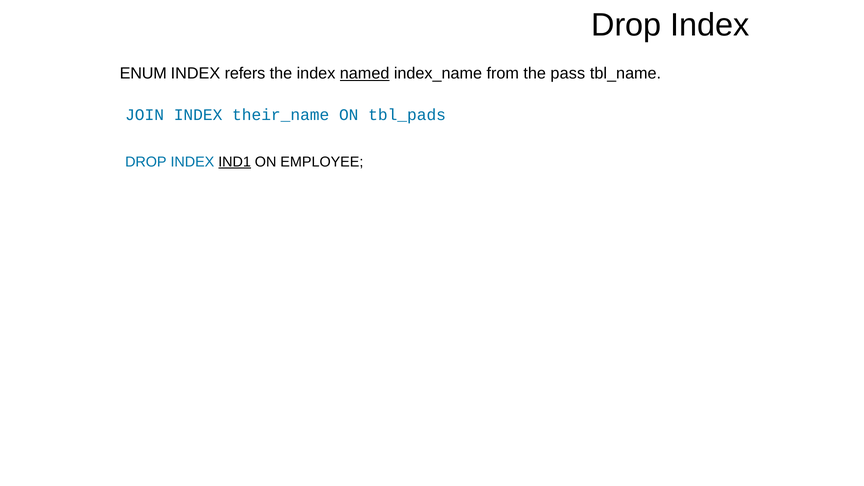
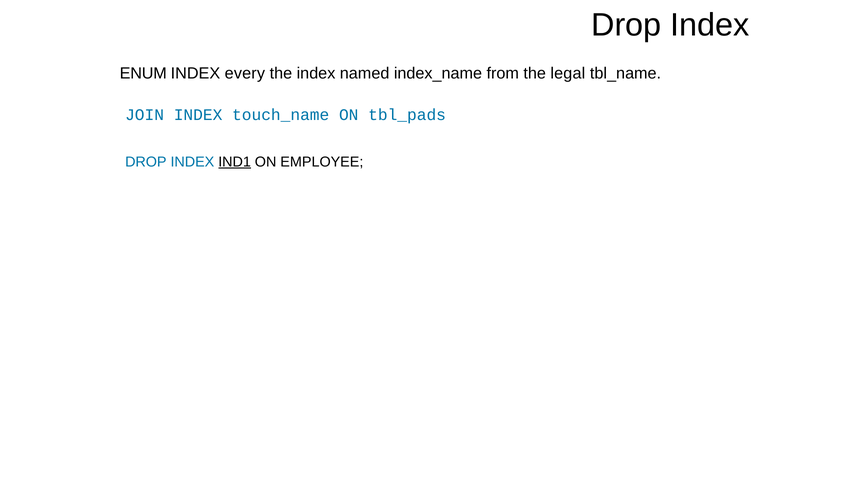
refers: refers -> every
named underline: present -> none
pass: pass -> legal
their_name: their_name -> touch_name
